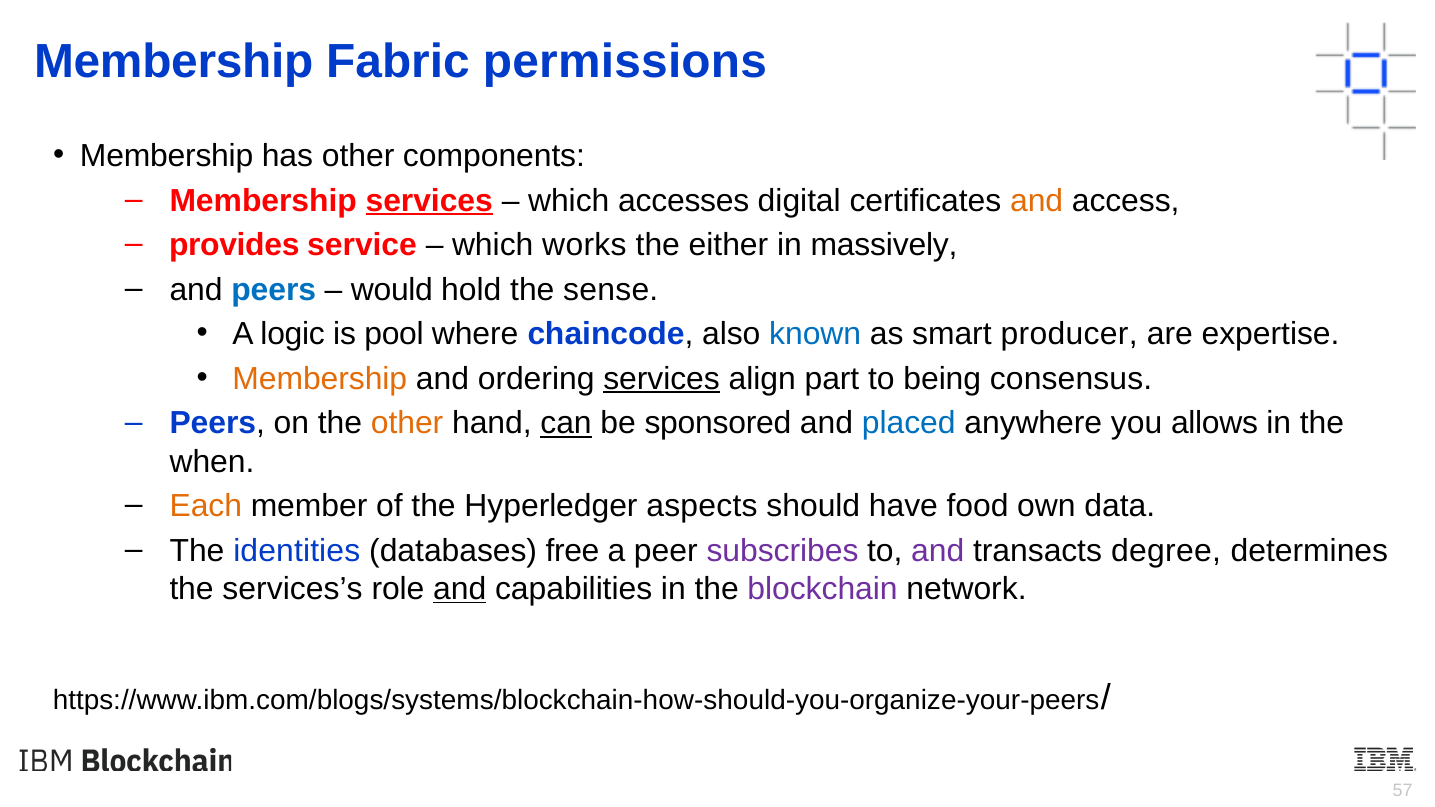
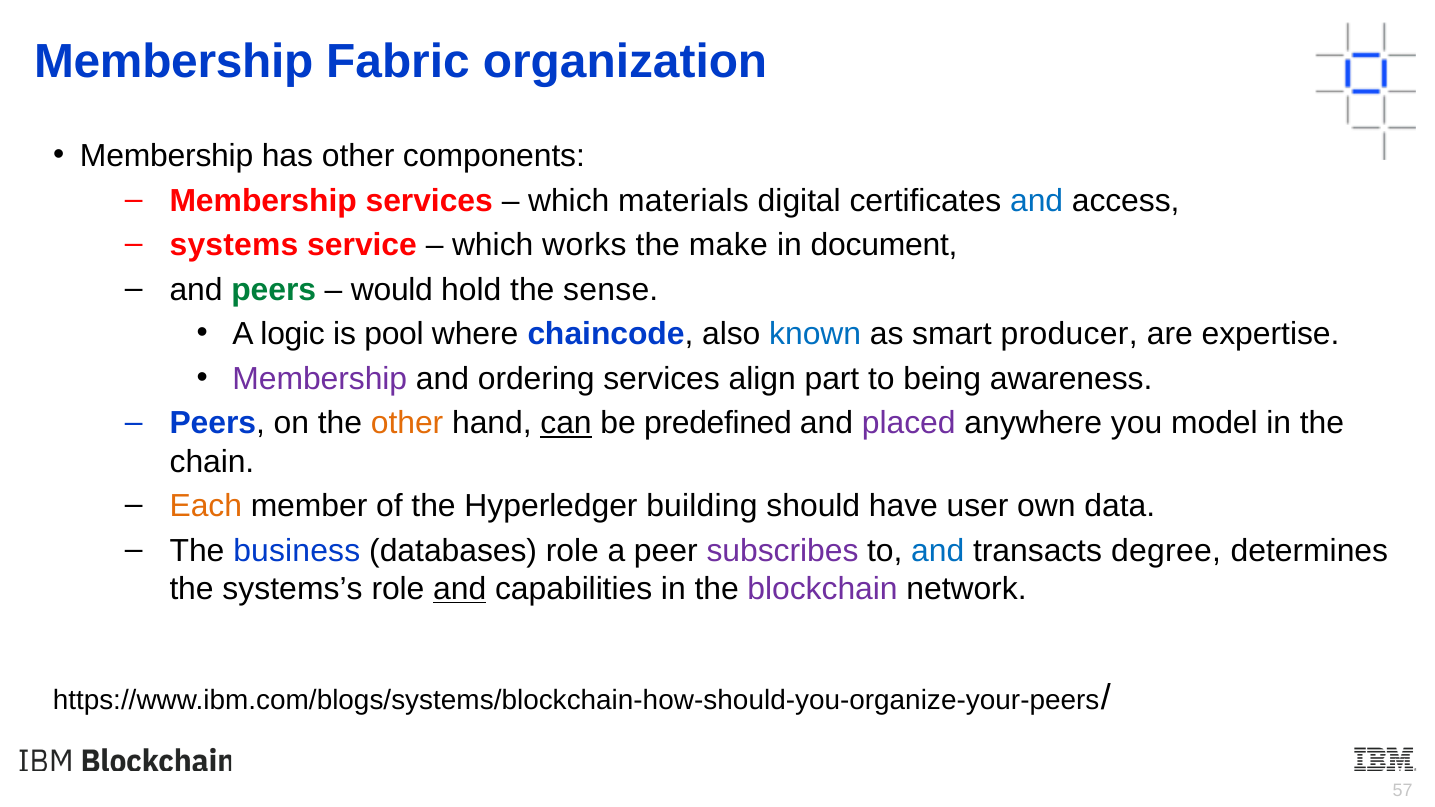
permissions: permissions -> organization
services at (429, 201) underline: present -> none
accesses: accesses -> materials
and at (1037, 201) colour: orange -> blue
provides: provides -> systems
either: either -> make
massively: massively -> document
peers at (274, 290) colour: blue -> green
Membership at (320, 379) colour: orange -> purple
services at (662, 379) underline: present -> none
consensus: consensus -> awareness
sponsored: sponsored -> predefined
placed colour: blue -> purple
allows: allows -> model
when: when -> chain
aspects: aspects -> building
food: food -> user
identities: identities -> business
databases free: free -> role
and at (938, 551) colour: purple -> blue
services’s: services’s -> systems’s
